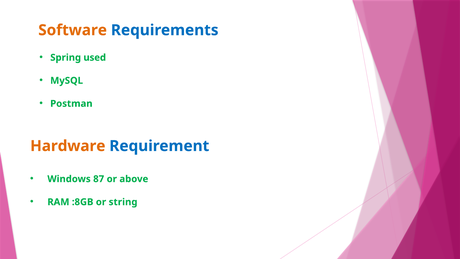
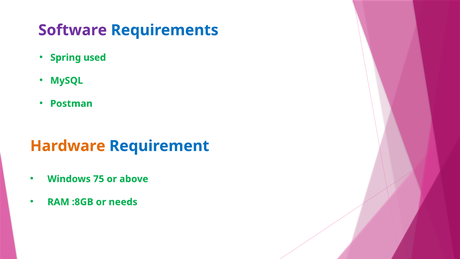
Software colour: orange -> purple
87: 87 -> 75
string: string -> needs
